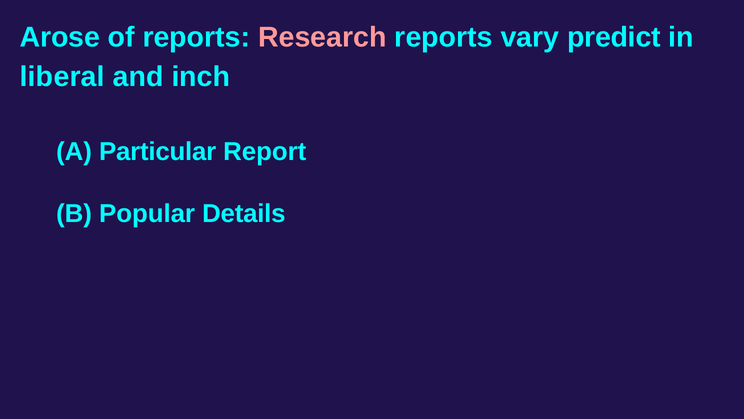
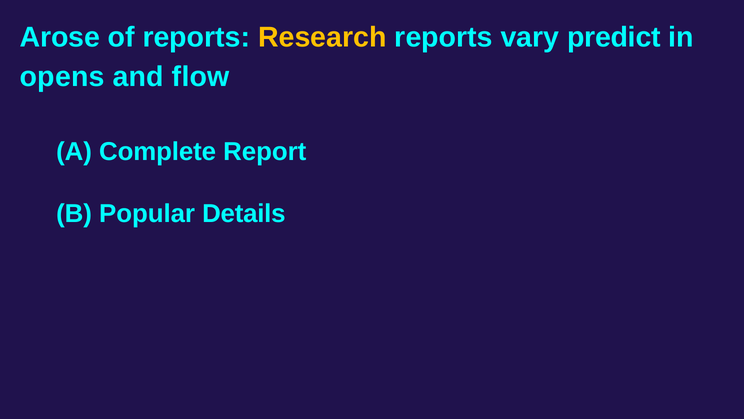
Research colour: pink -> yellow
liberal: liberal -> opens
inch: inch -> flow
Particular: Particular -> Complete
